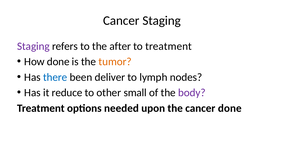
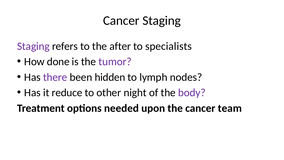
to treatment: treatment -> specialists
tumor colour: orange -> purple
there colour: blue -> purple
deliver: deliver -> hidden
small: small -> night
cancer done: done -> team
